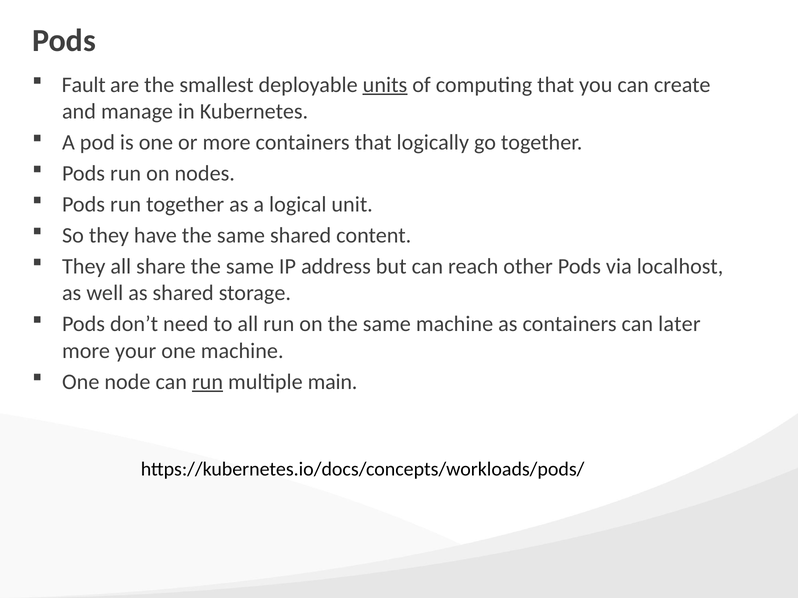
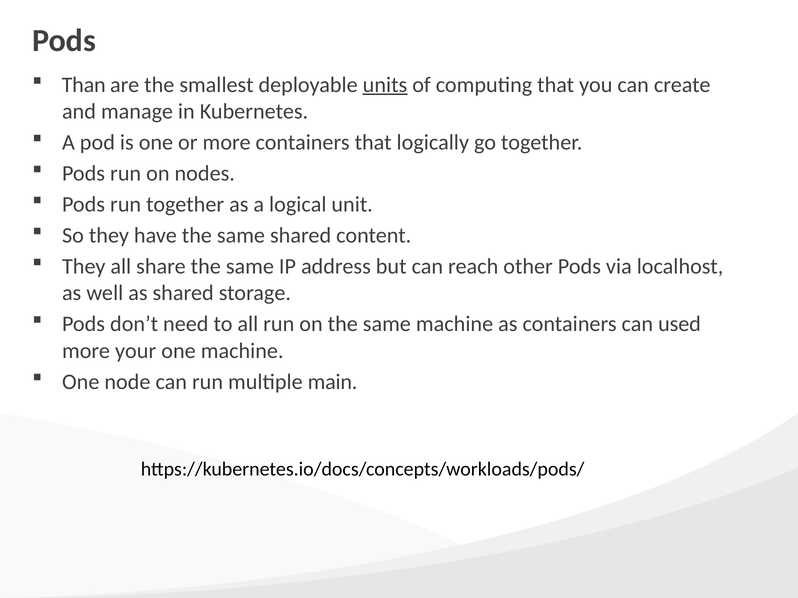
Fault: Fault -> Than
later: later -> used
run at (208, 382) underline: present -> none
